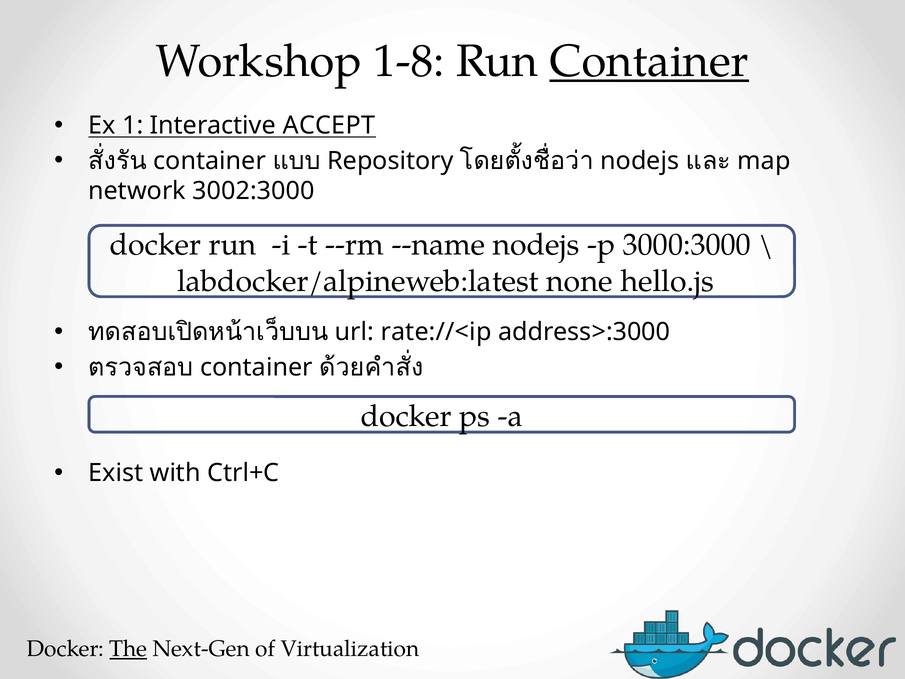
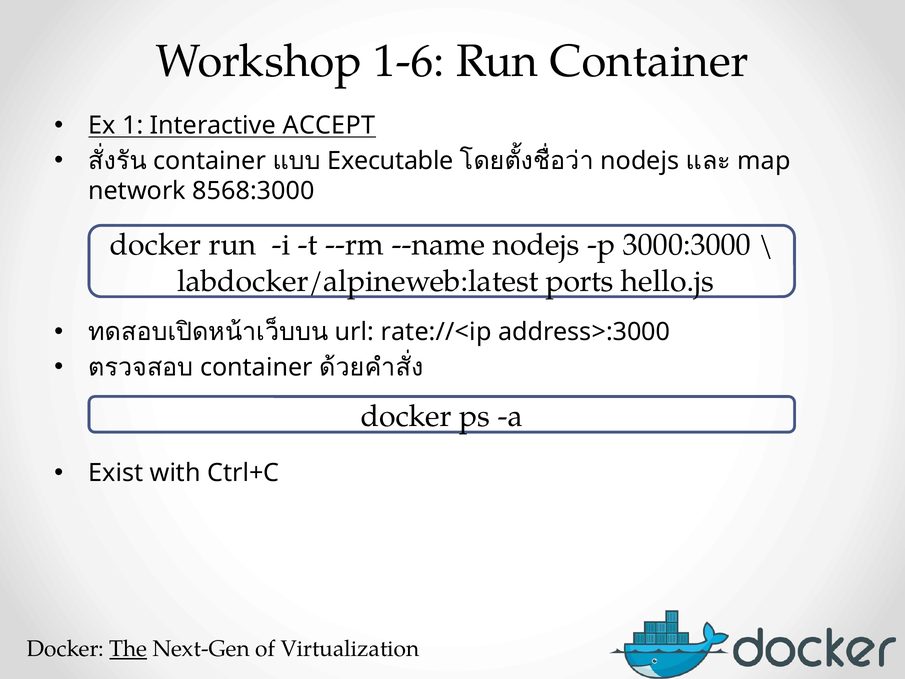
1-8: 1-8 -> 1-6
Container at (649, 61) underline: present -> none
Repository: Repository -> Executable
3002:3000: 3002:3000 -> 8568:3000
none: none -> ports
